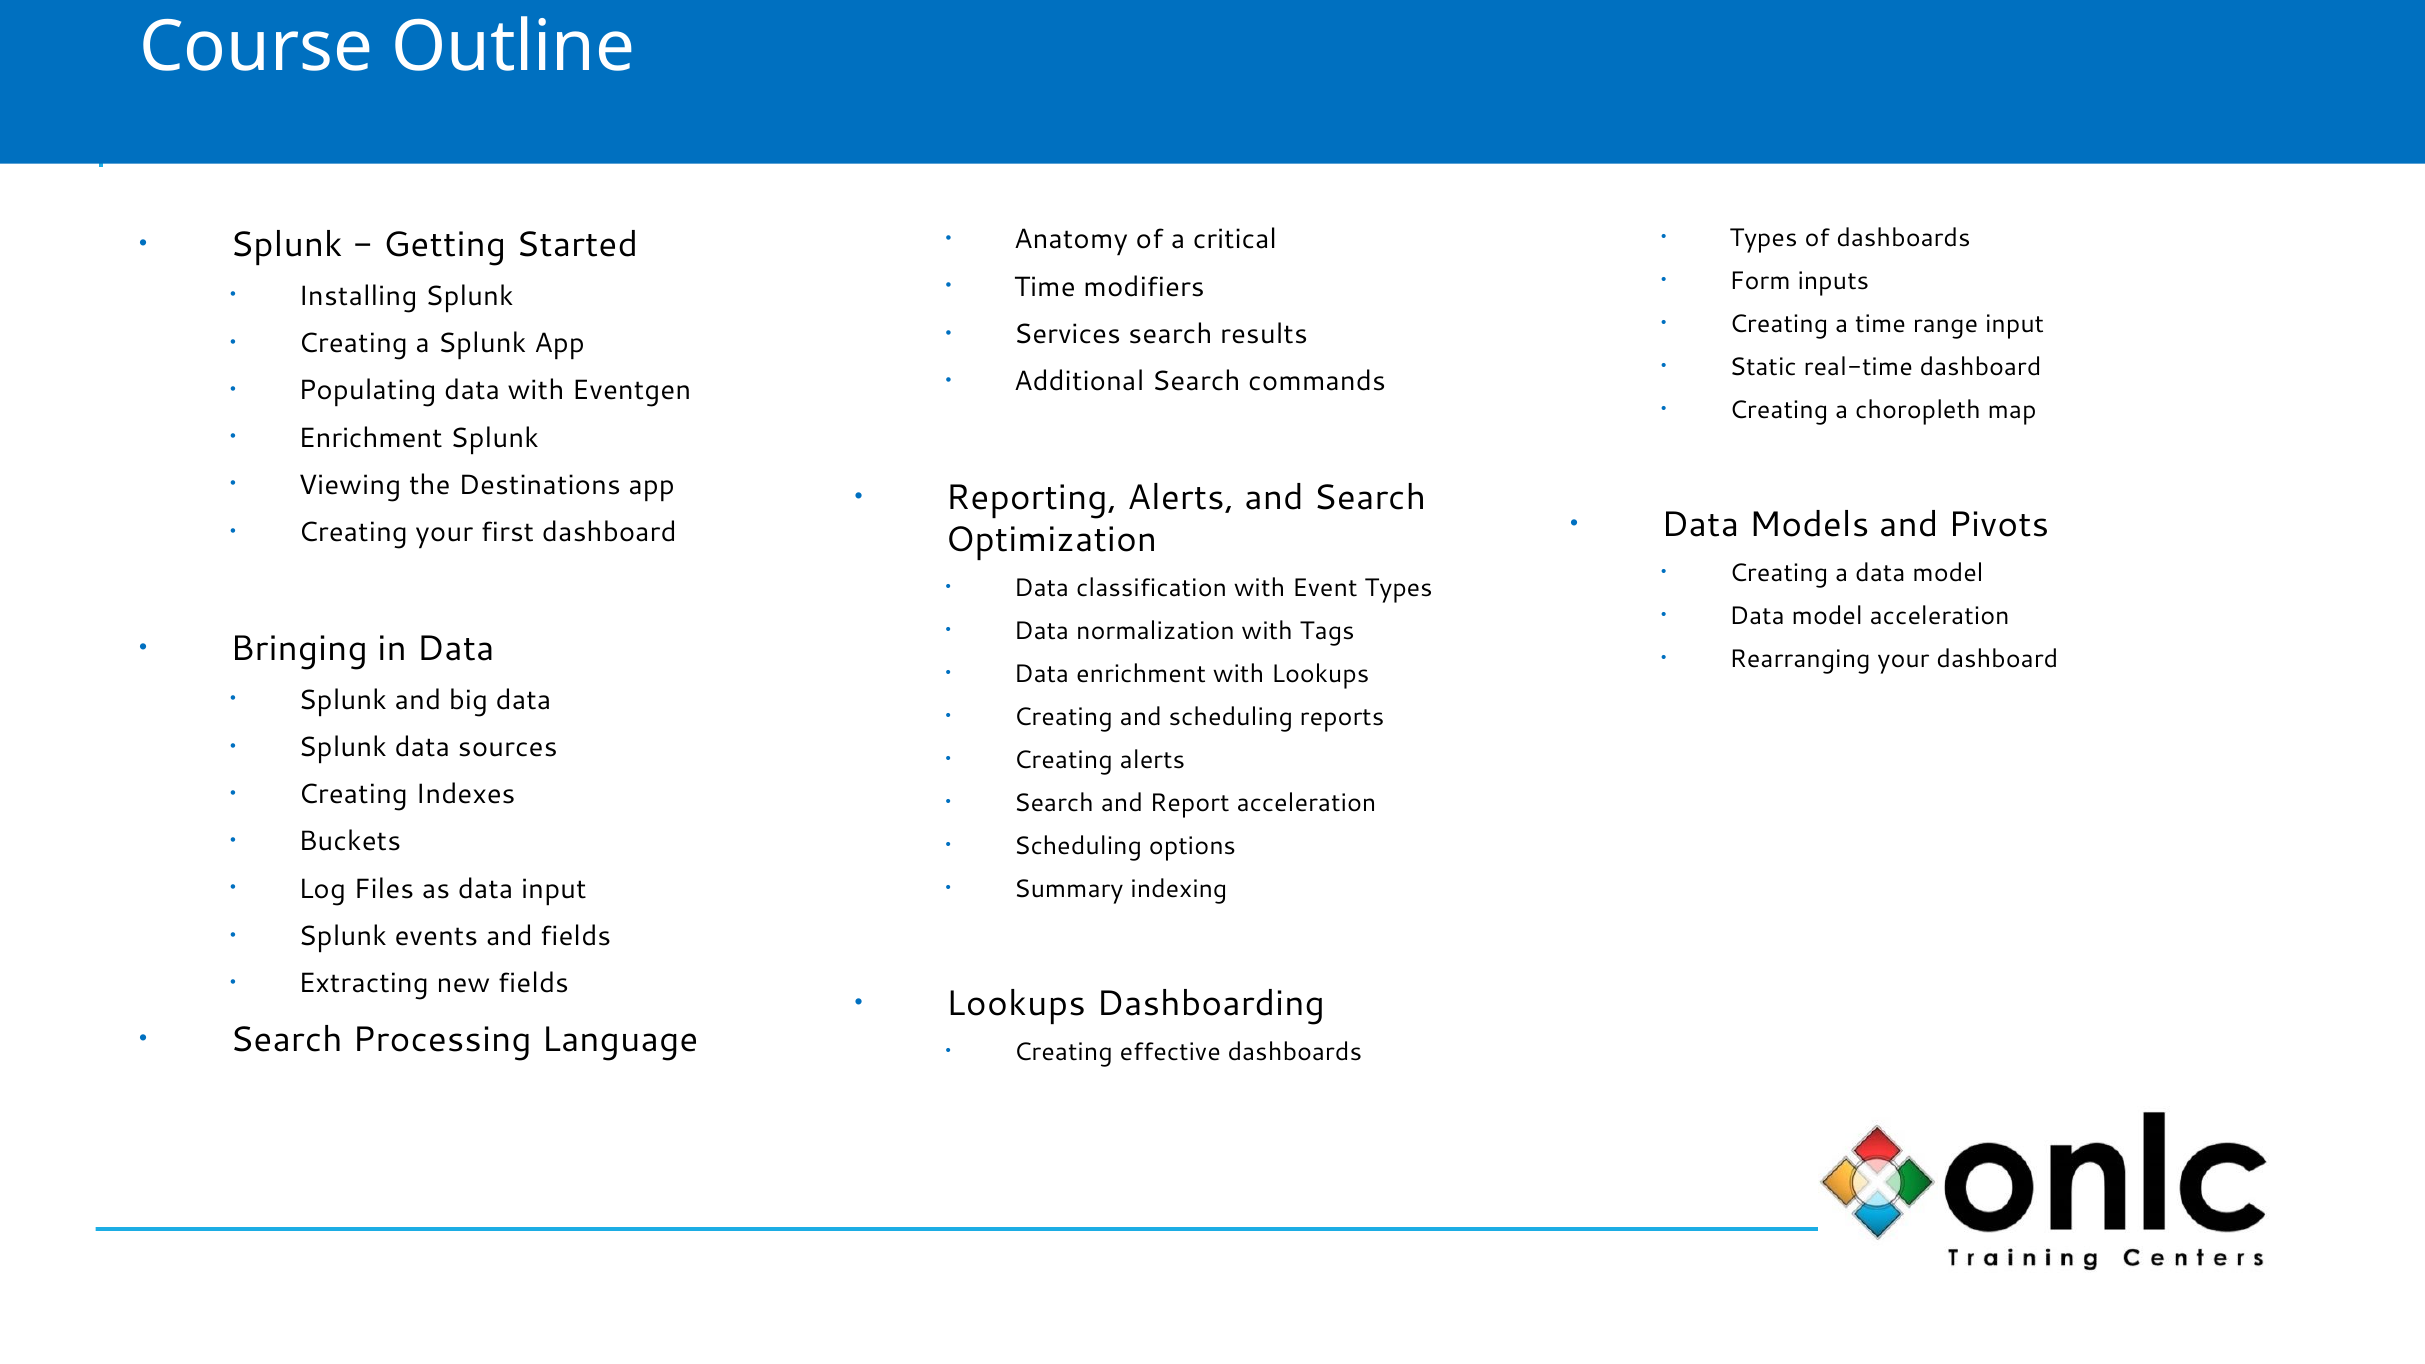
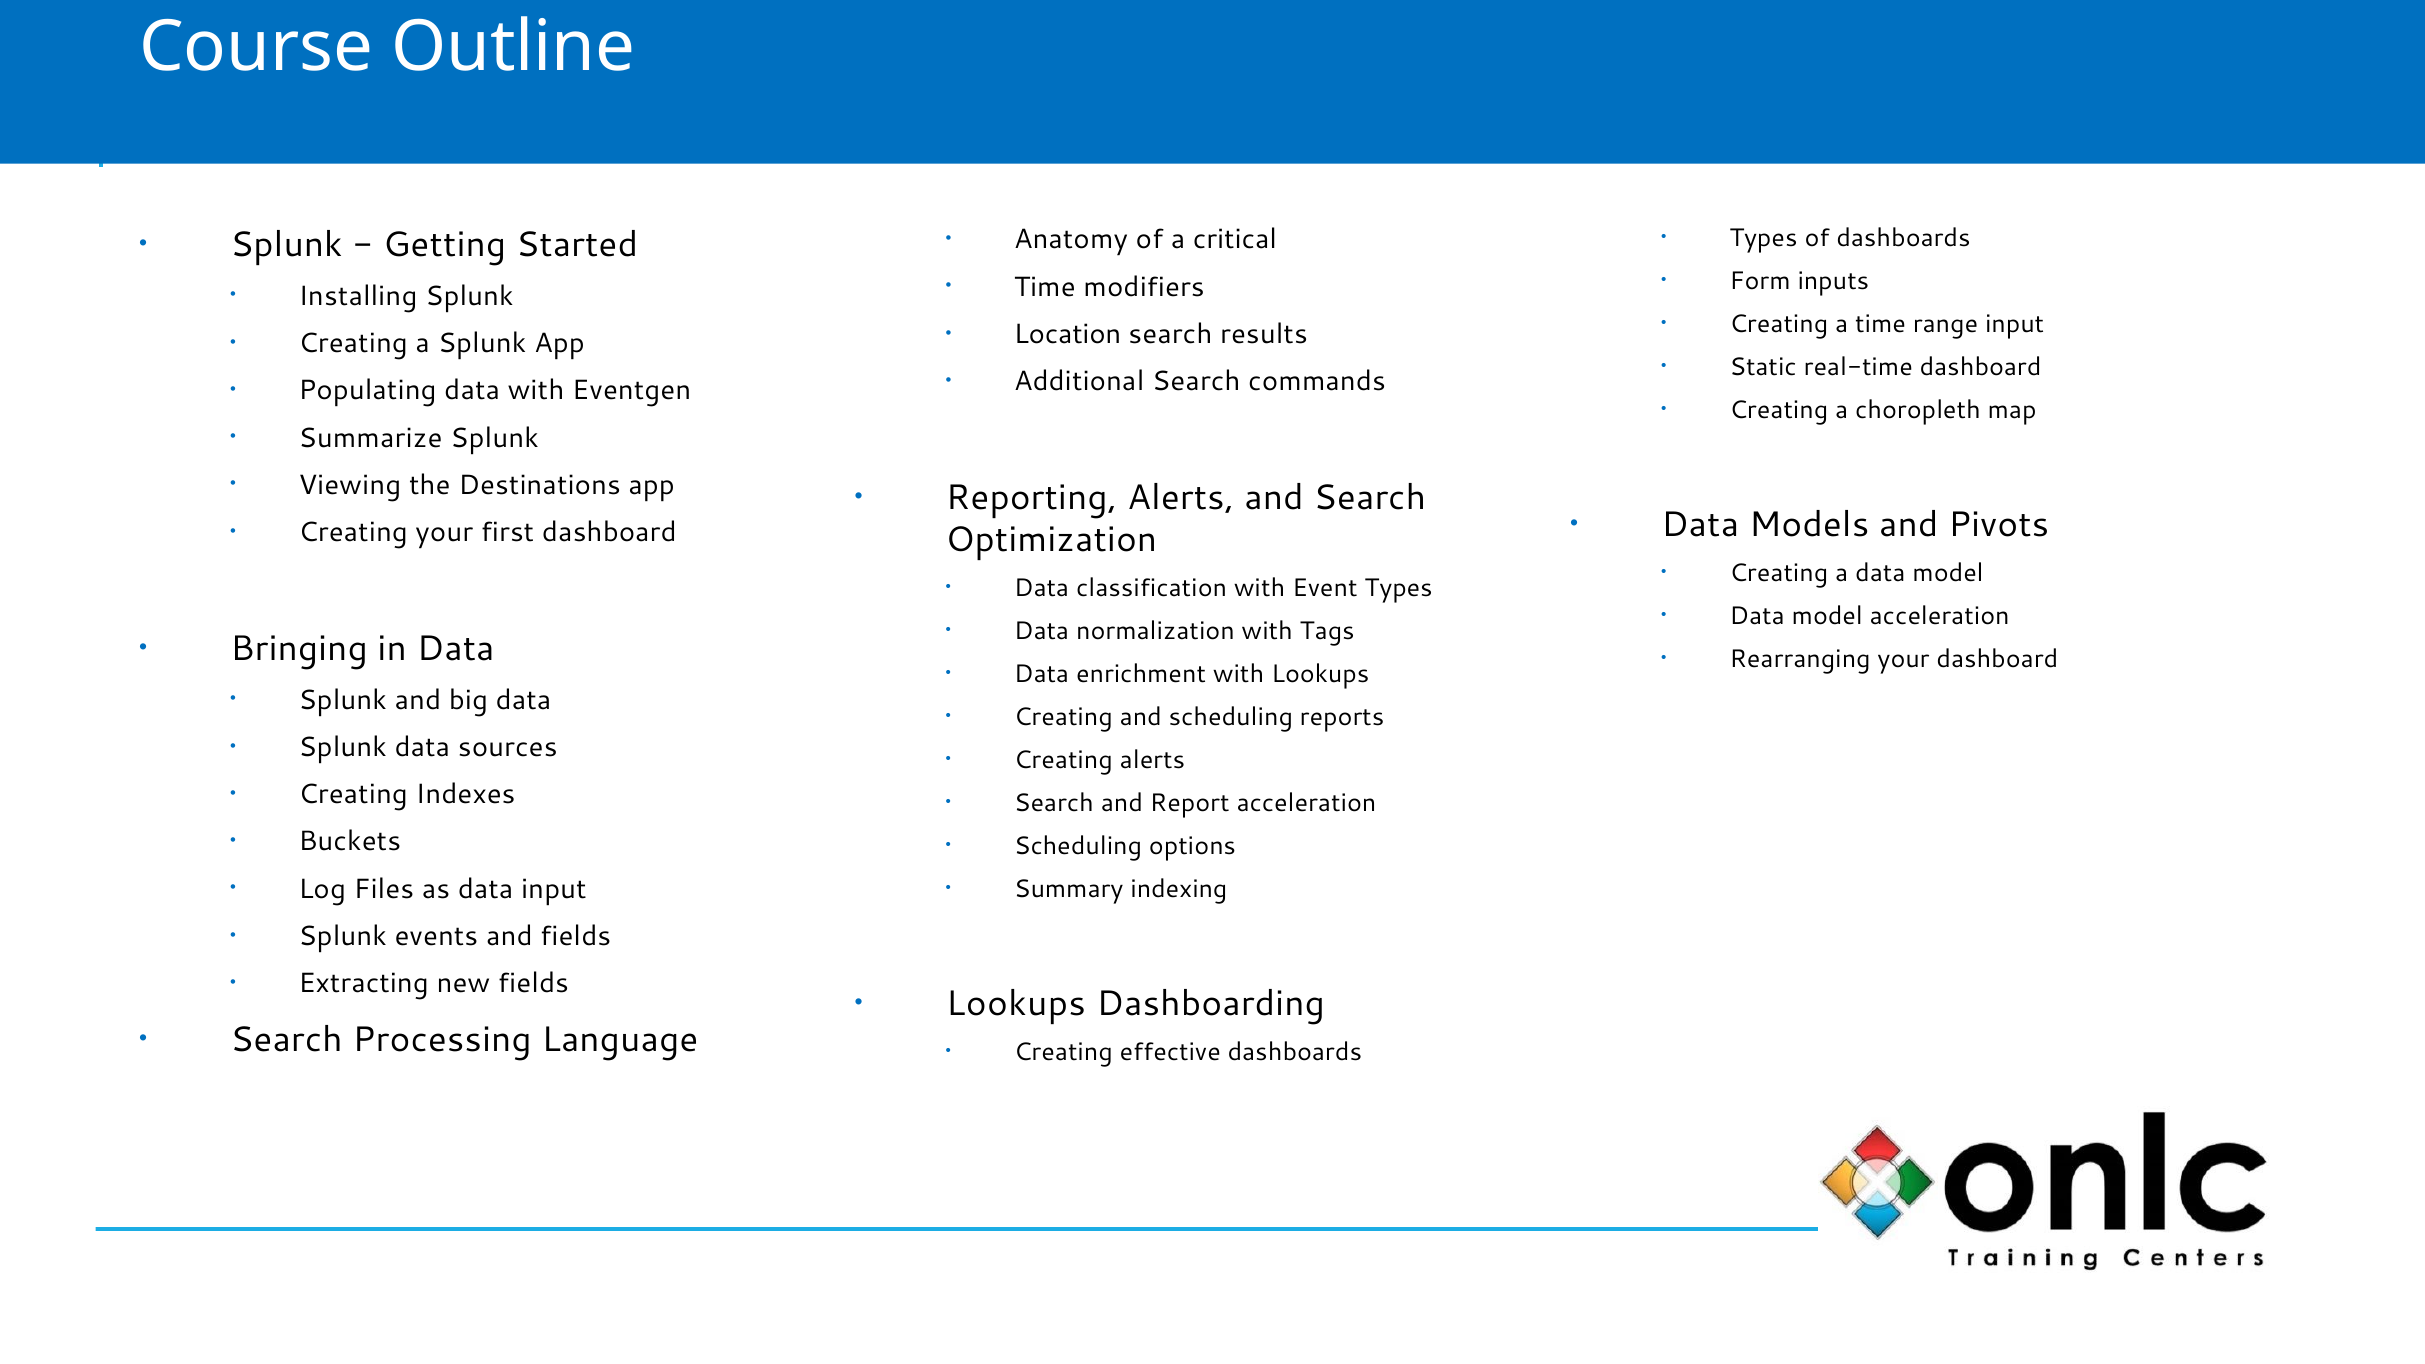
Services: Services -> Location
Enrichment at (371, 438): Enrichment -> Summarize
